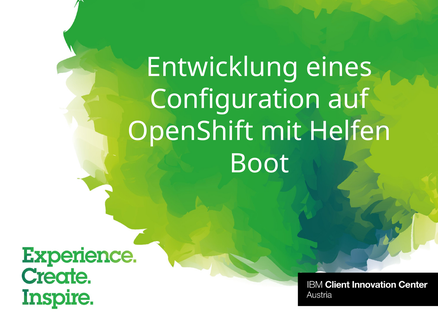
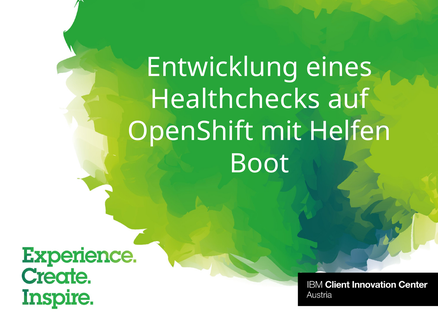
Configuration: Configuration -> Healthchecks
